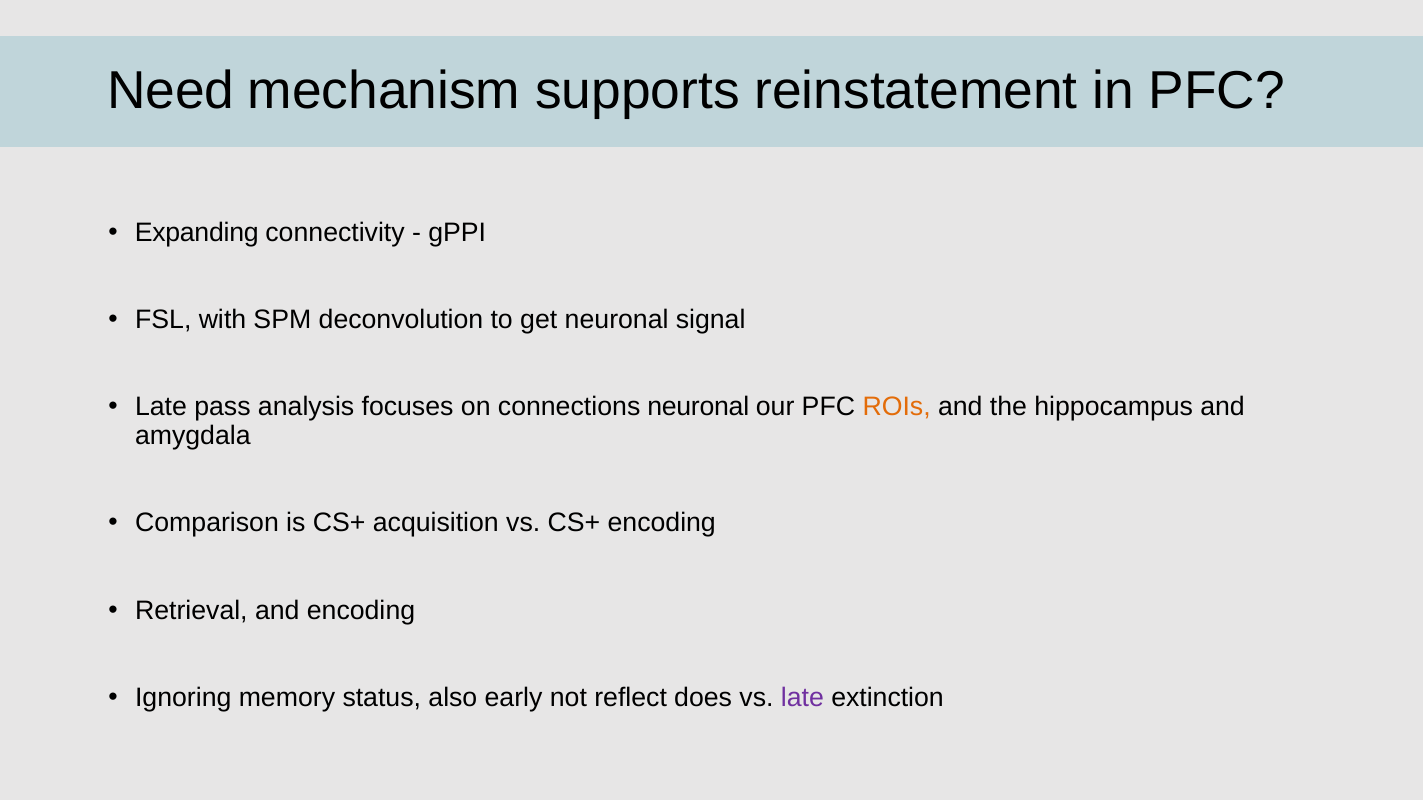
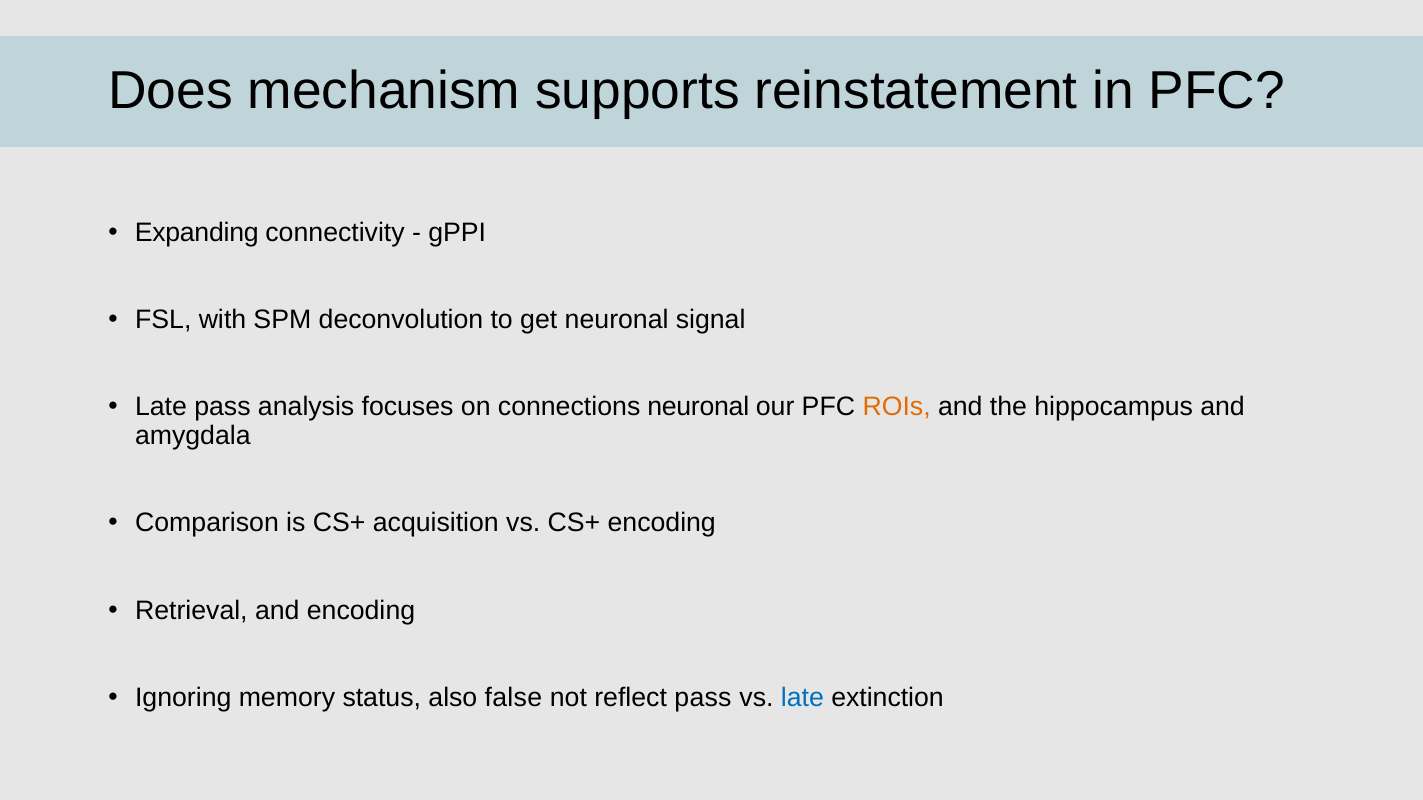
Need: Need -> Does
early: early -> false
reflect does: does -> pass
late at (802, 698) colour: purple -> blue
